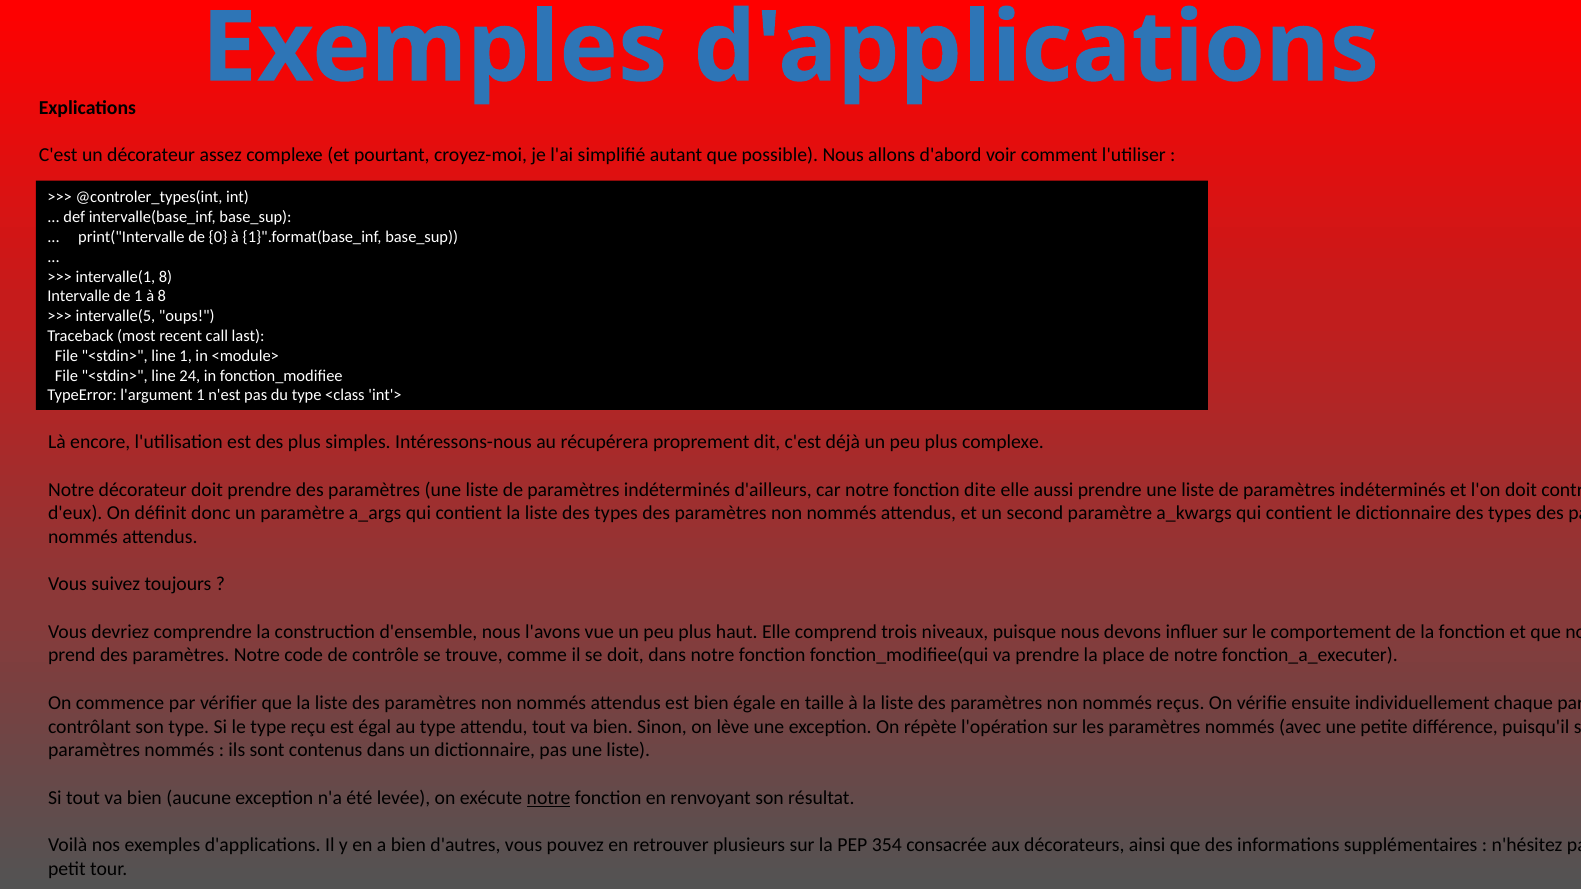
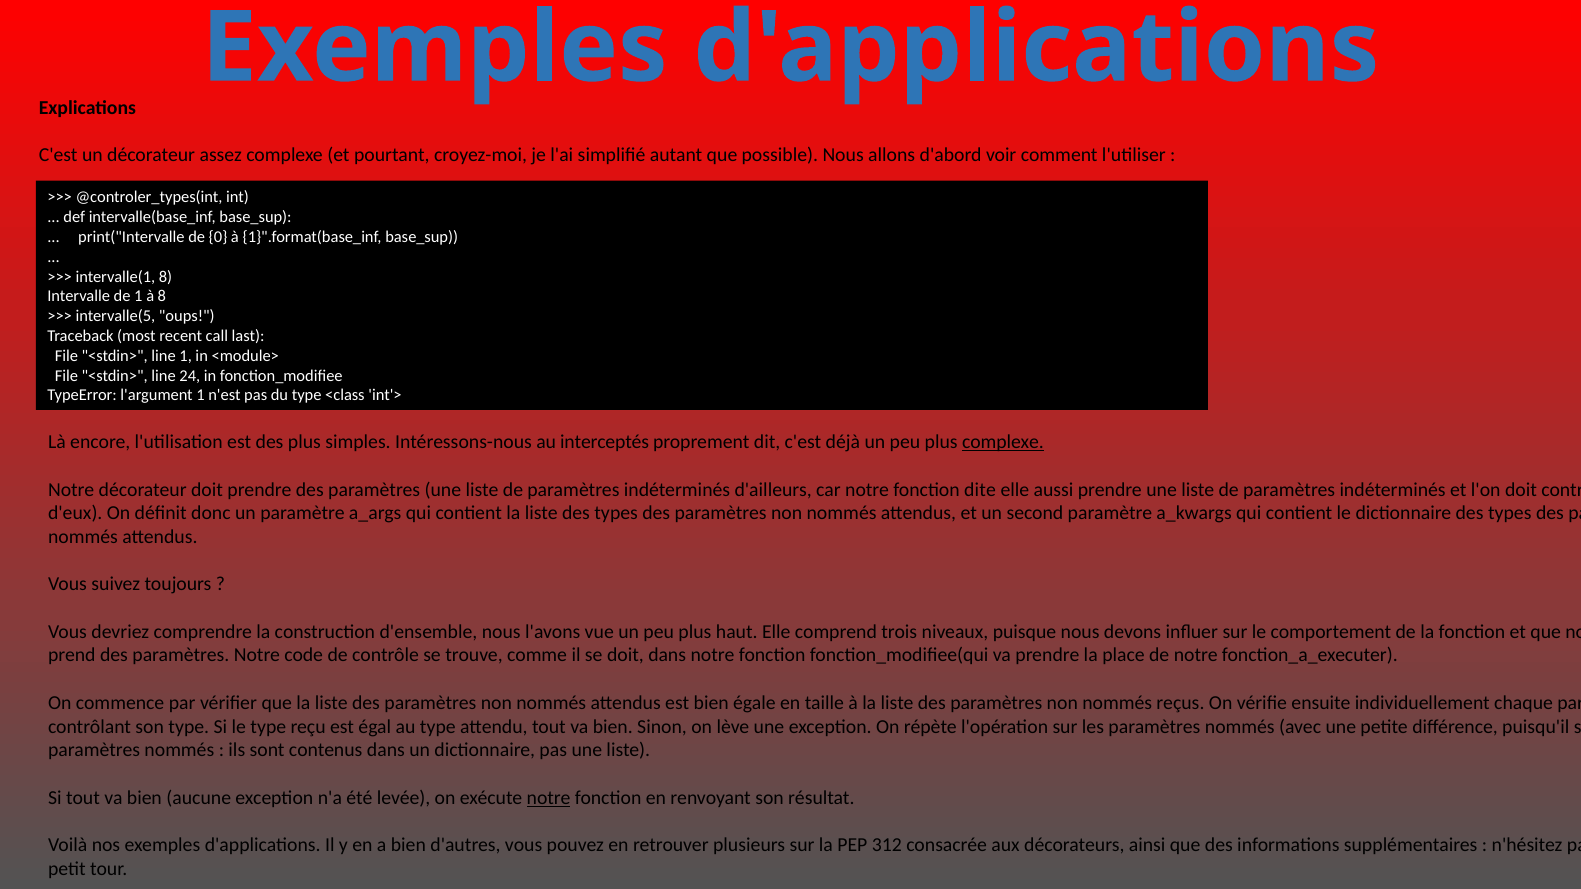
récupérera: récupérera -> interceptés
complexe at (1003, 442) underline: none -> present
354: 354 -> 312
